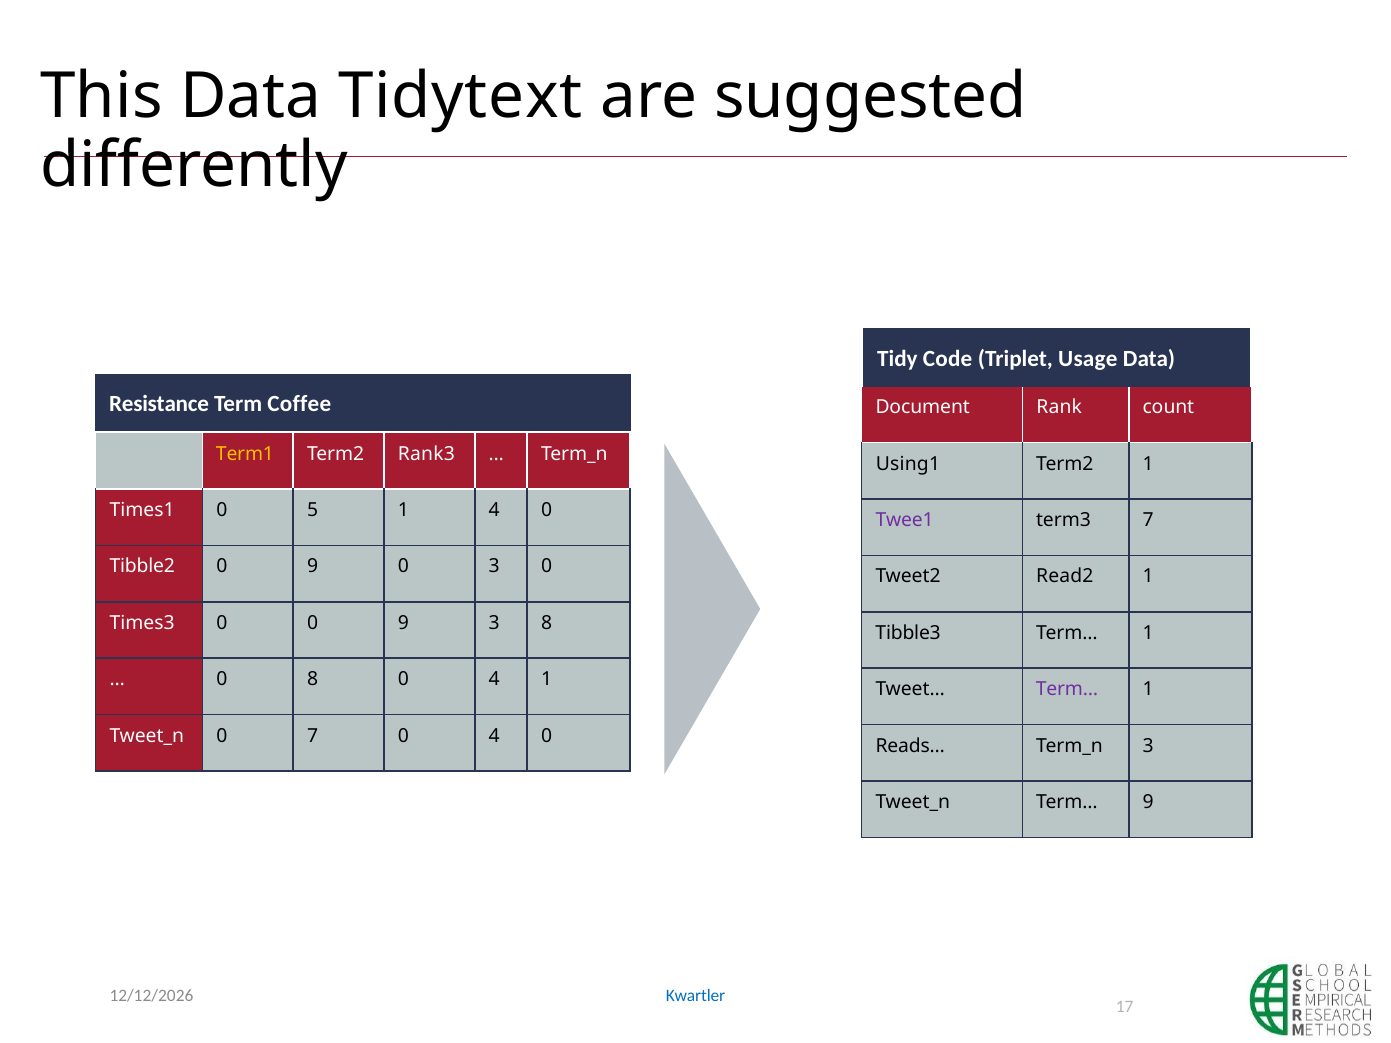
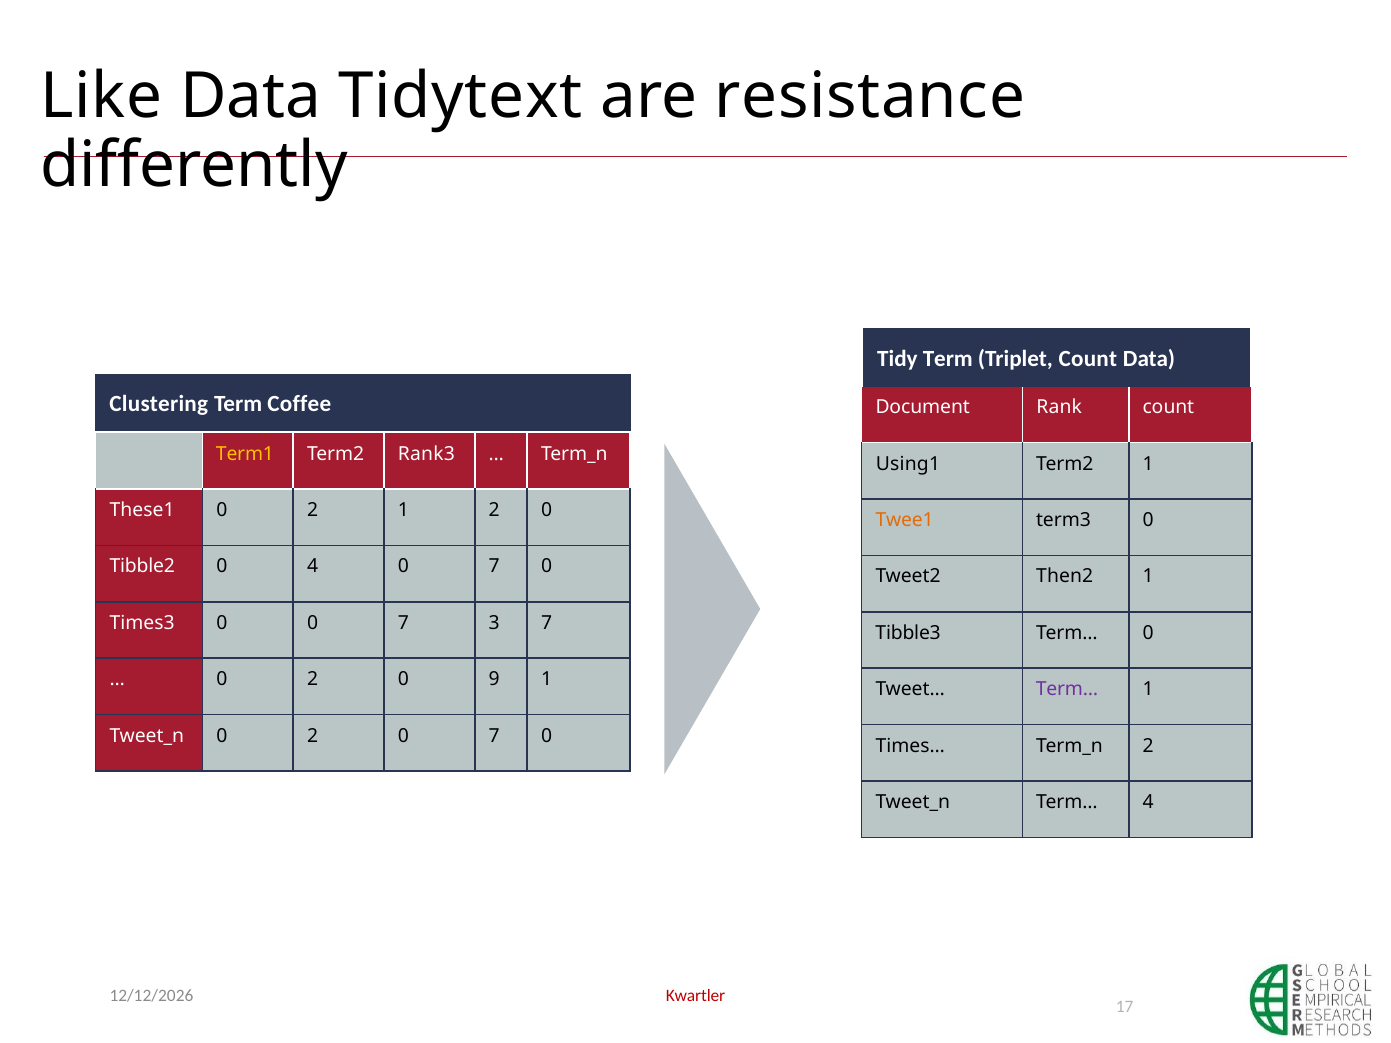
This: This -> Like
suggested: suggested -> resistance
Tidy Code: Code -> Term
Triplet Usage: Usage -> Count
Resistance: Resistance -> Clustering
Times1: Times1 -> These1
5 at (313, 510): 5 -> 2
1 4: 4 -> 2
Twee1 colour: purple -> orange
term3 7: 7 -> 0
9 at (313, 567): 9 -> 4
3 at (494, 567): 3 -> 7
Read2: Read2 -> Then2
0 0 9: 9 -> 7
3 8: 8 -> 7
1 at (1148, 633): 1 -> 0
8 at (313, 680): 8 -> 2
4 at (494, 680): 4 -> 9
7 at (313, 736): 7 -> 2
4 at (494, 736): 4 -> 7
Reads…: Reads… -> Times…
3 at (1148, 746): 3 -> 2
Term… 9: 9 -> 4
Kwartler colour: blue -> red
